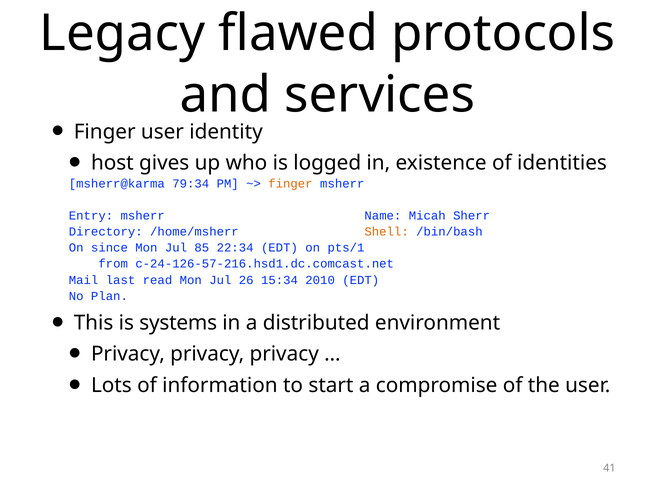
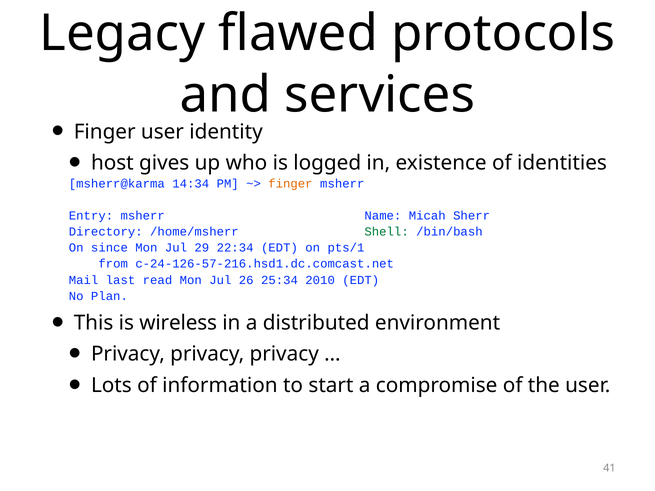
79:34: 79:34 -> 14:34
Shell colour: orange -> green
85: 85 -> 29
15:34: 15:34 -> 25:34
systems: systems -> wireless
